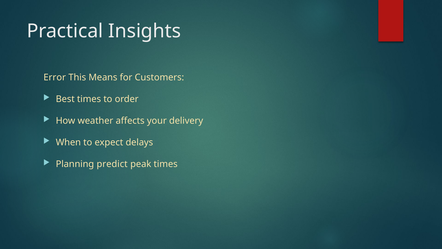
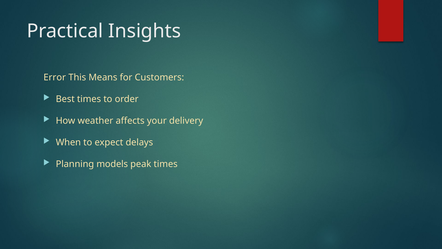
predict: predict -> models
